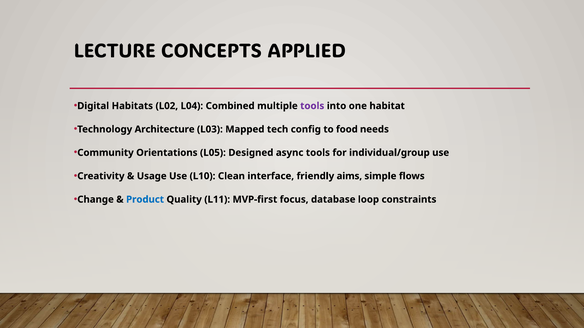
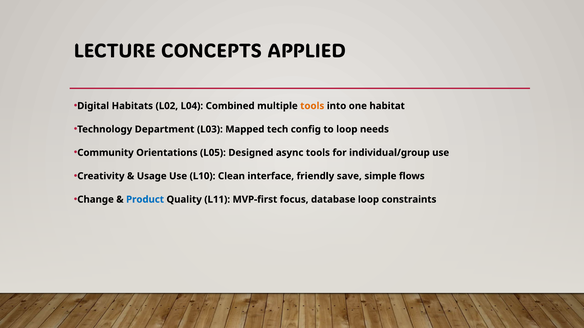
tools at (312, 106) colour: purple -> orange
Architecture: Architecture -> Department
to food: food -> loop
aims: aims -> save
